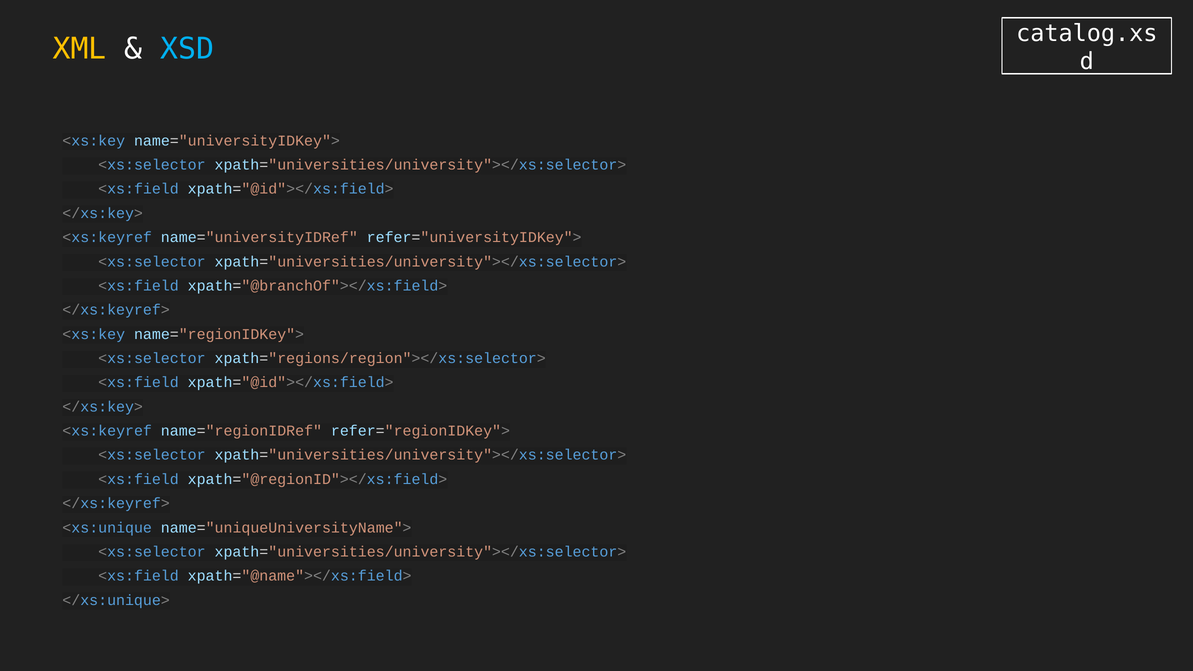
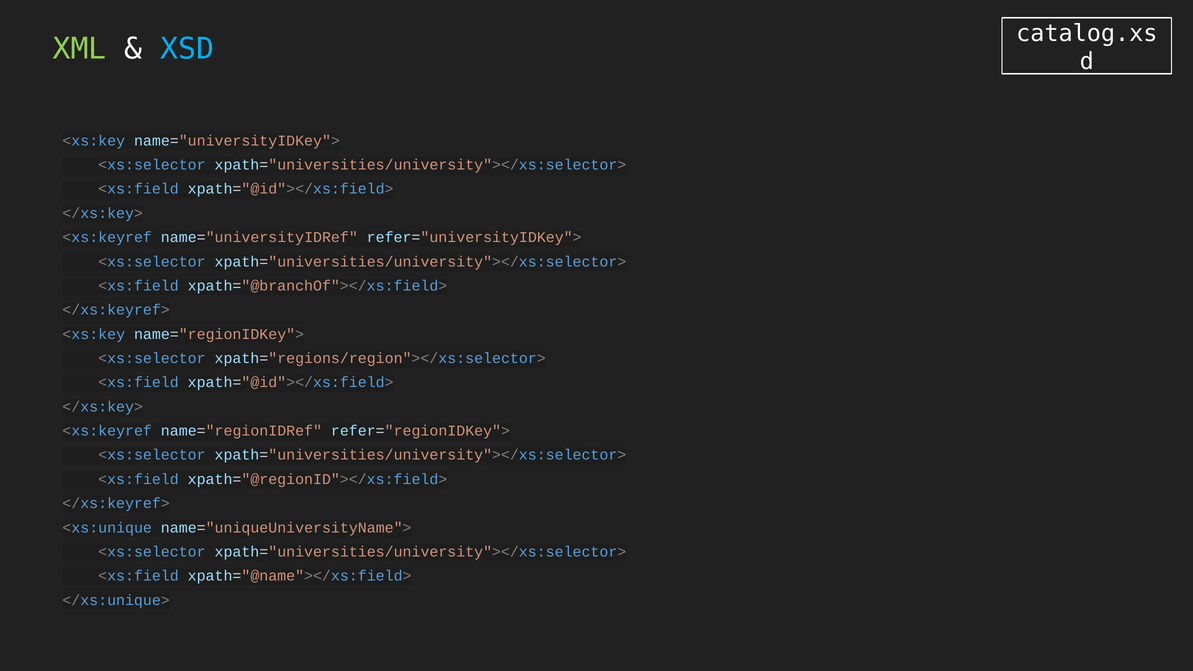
XML colour: yellow -> light green
